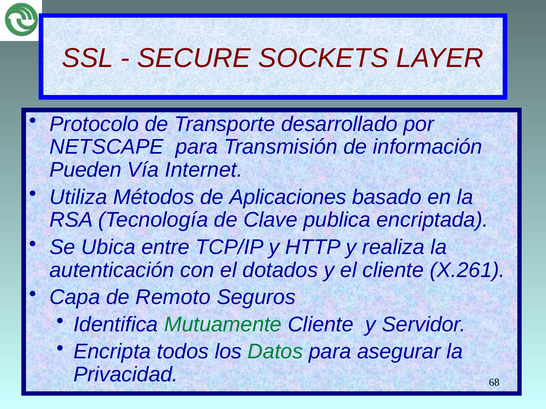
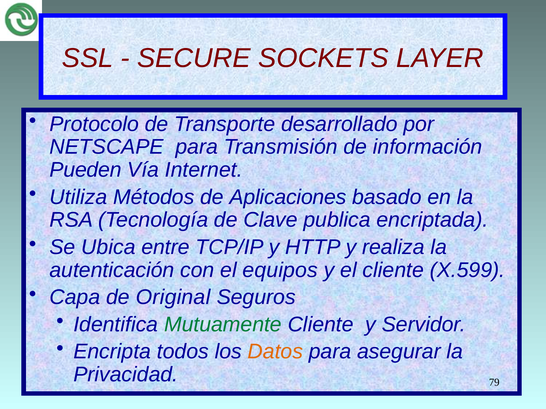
dotados: dotados -> equipos
X.261: X.261 -> X.599
Remoto: Remoto -> Original
Datos colour: green -> orange
68: 68 -> 79
